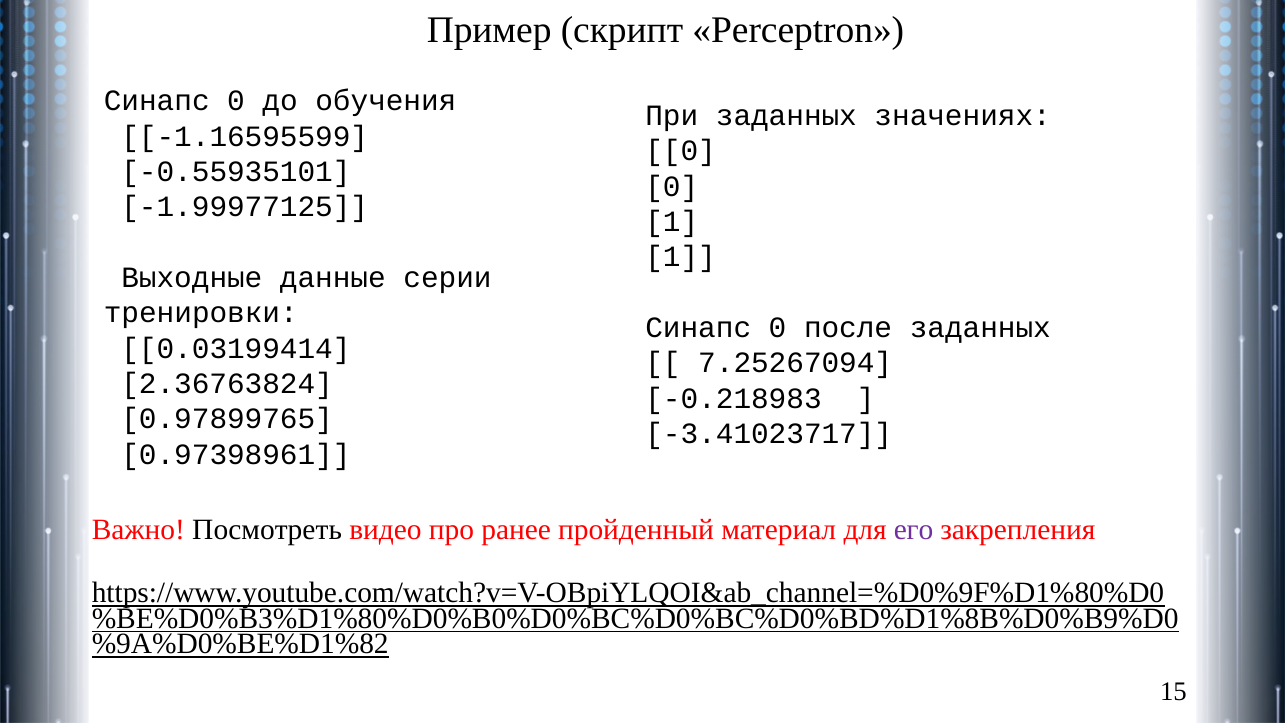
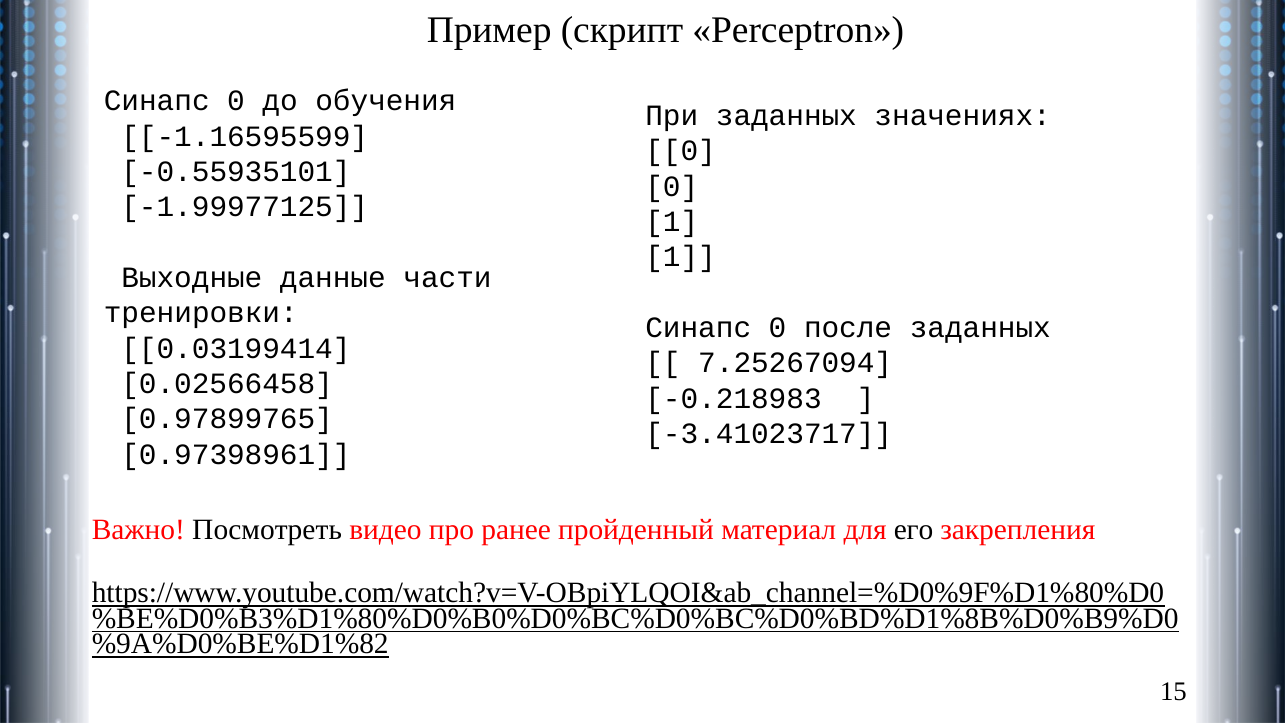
серии: серии -> части
2.36763824: 2.36763824 -> 0.02566458
его colour: purple -> black
